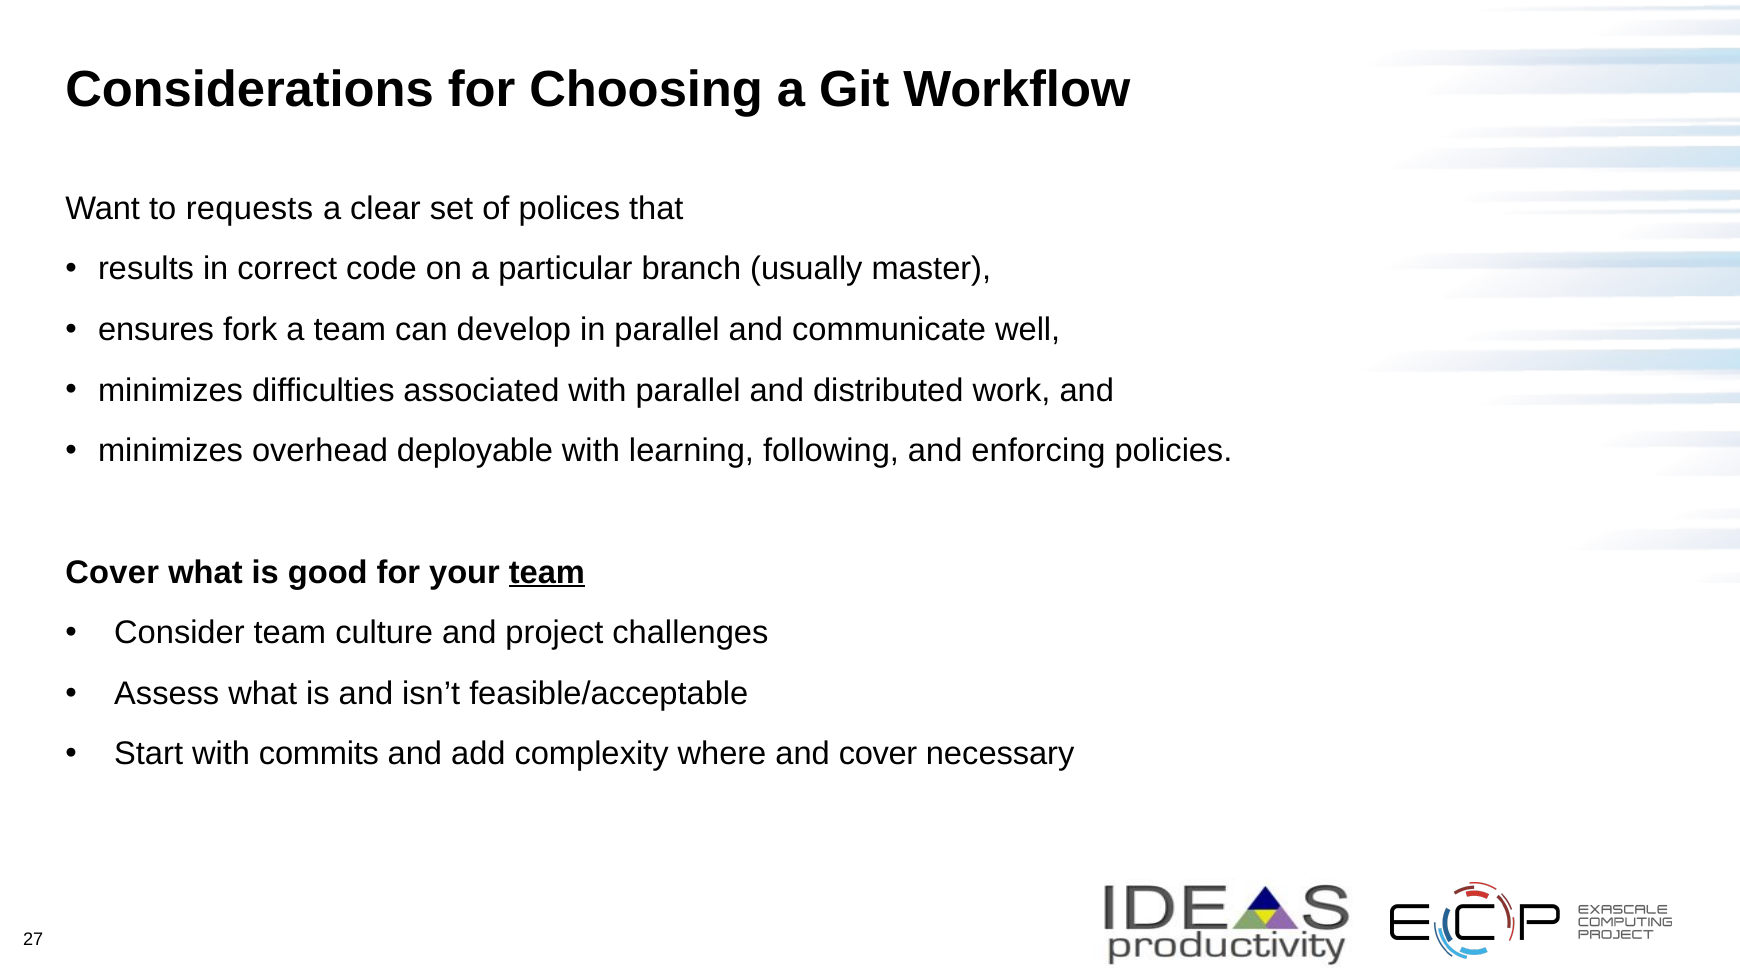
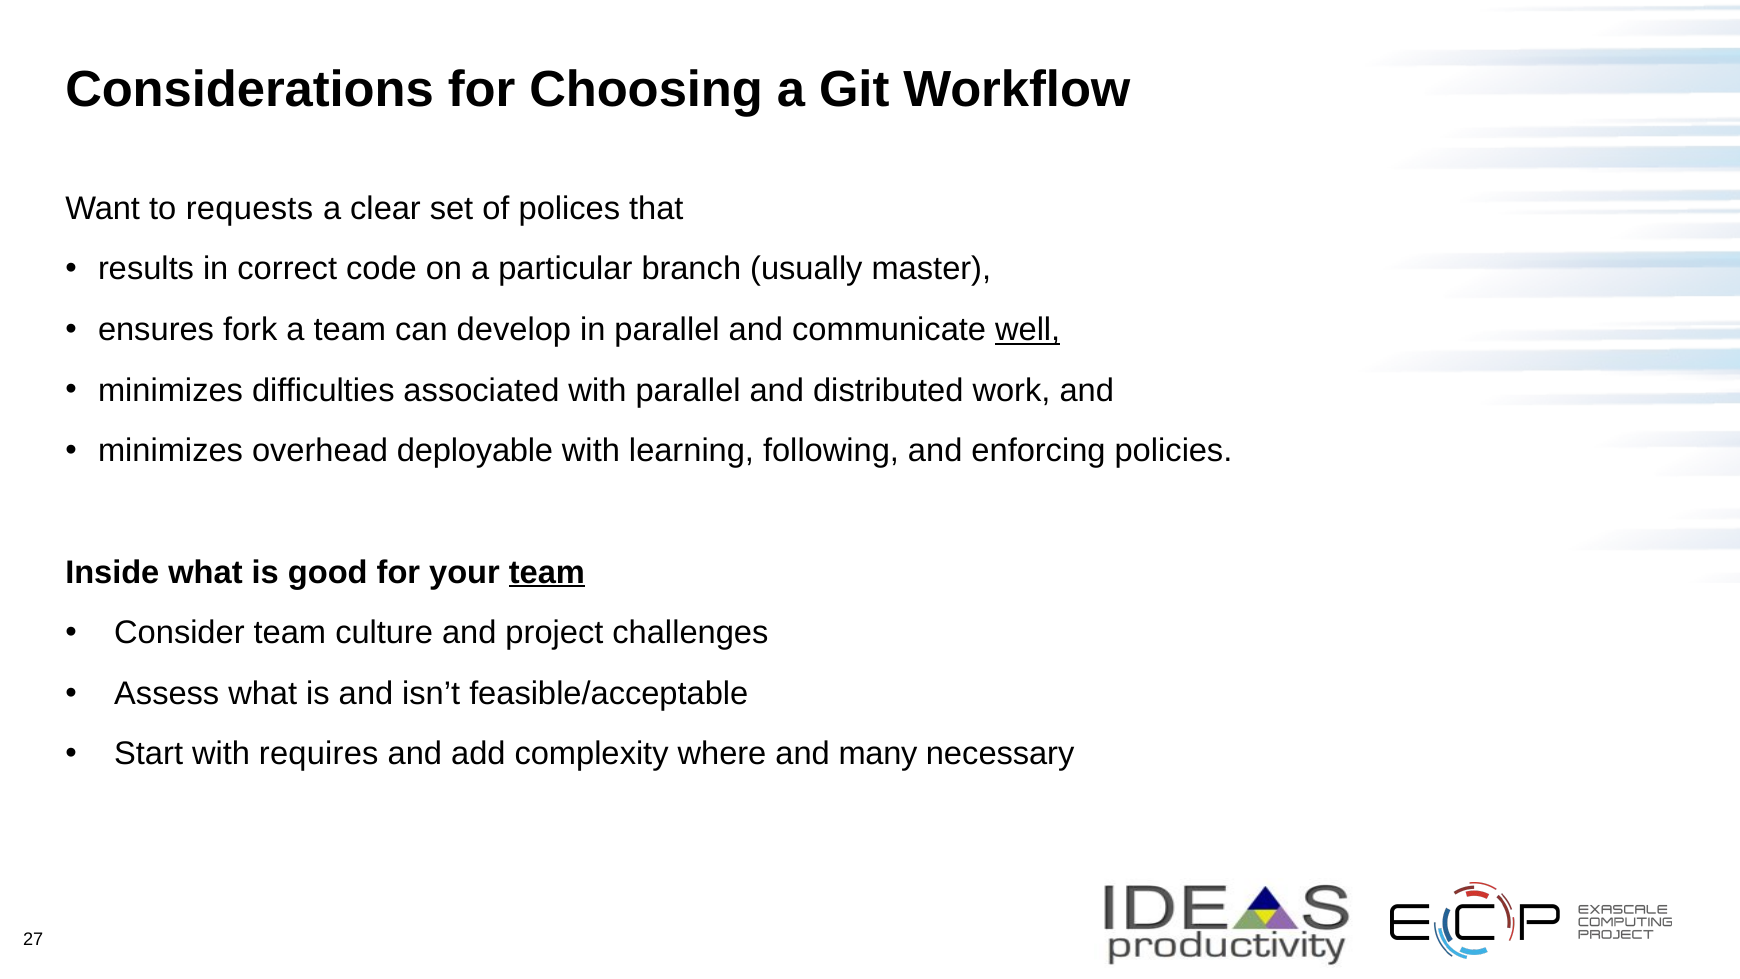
well underline: none -> present
Cover at (112, 572): Cover -> Inside
commits: commits -> requires
and cover: cover -> many
